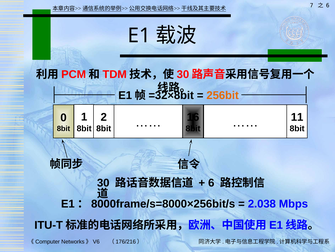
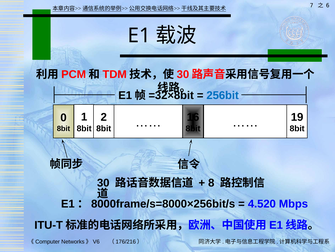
256bit colour: orange -> blue
11: 11 -> 19
6 at (211, 182): 6 -> 8
2.038: 2.038 -> 4.520
